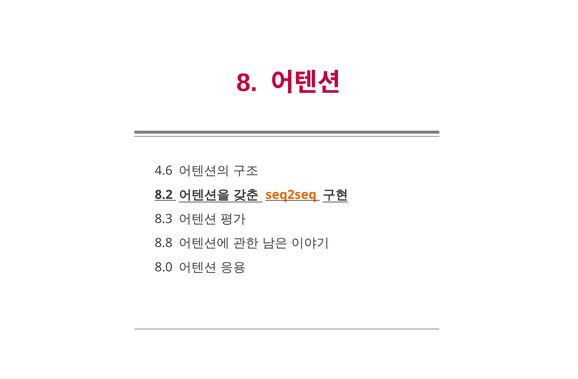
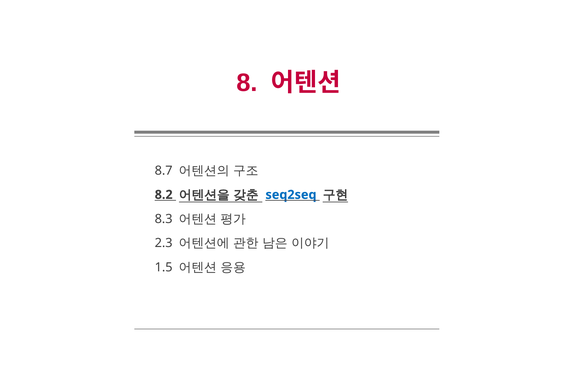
4.6: 4.6 -> 8.7
seq2seq colour: orange -> blue
8.8: 8.8 -> 2.3
8.0: 8.0 -> 1.5
